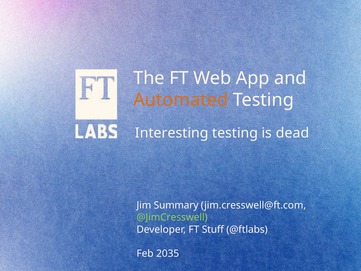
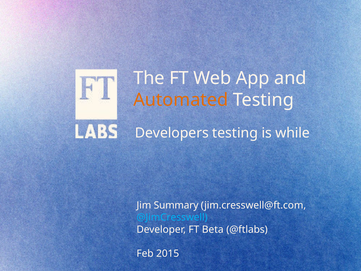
Interesting: Interesting -> Developers
dead: dead -> while
@JimCresswell colour: light green -> light blue
Stuff: Stuff -> Beta
2035: 2035 -> 2015
